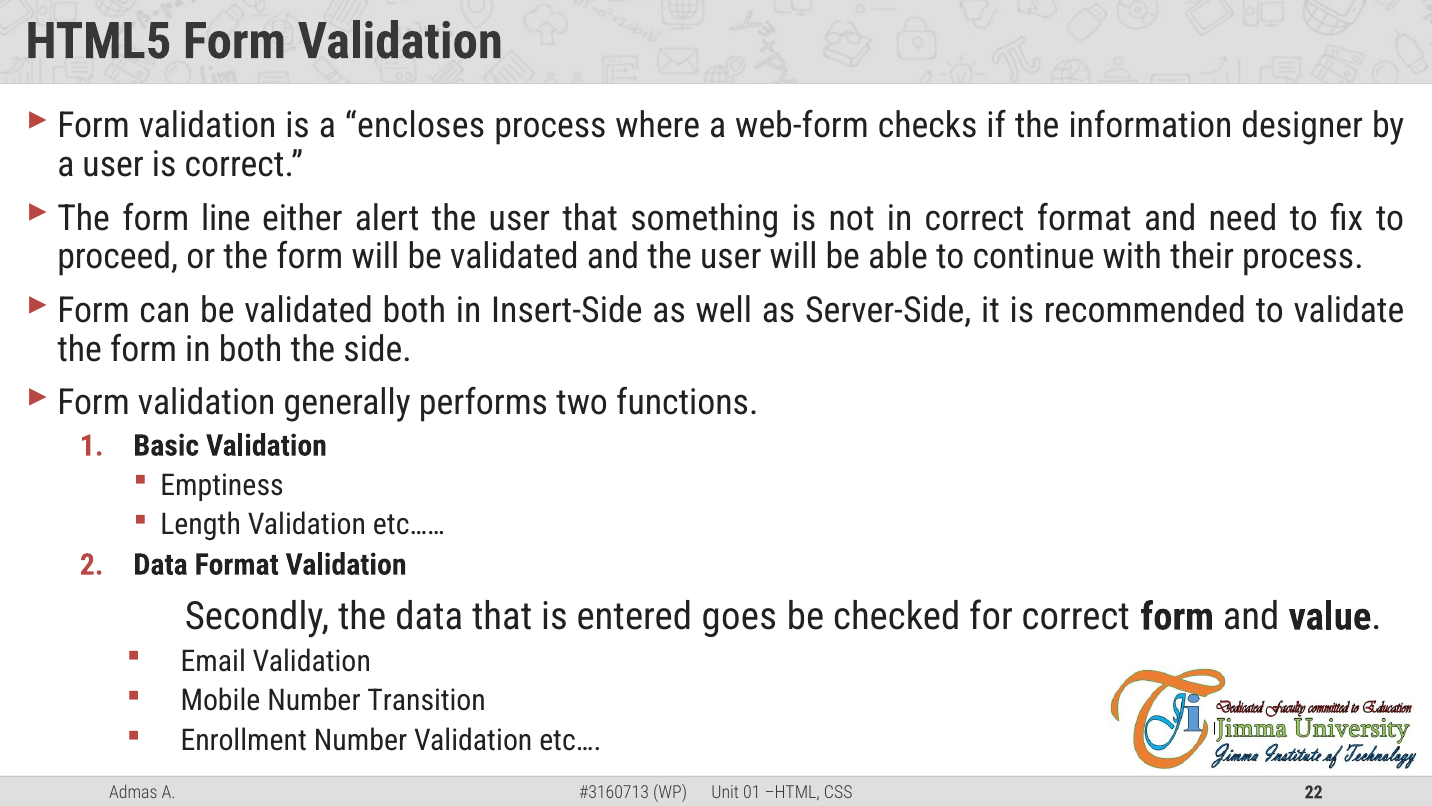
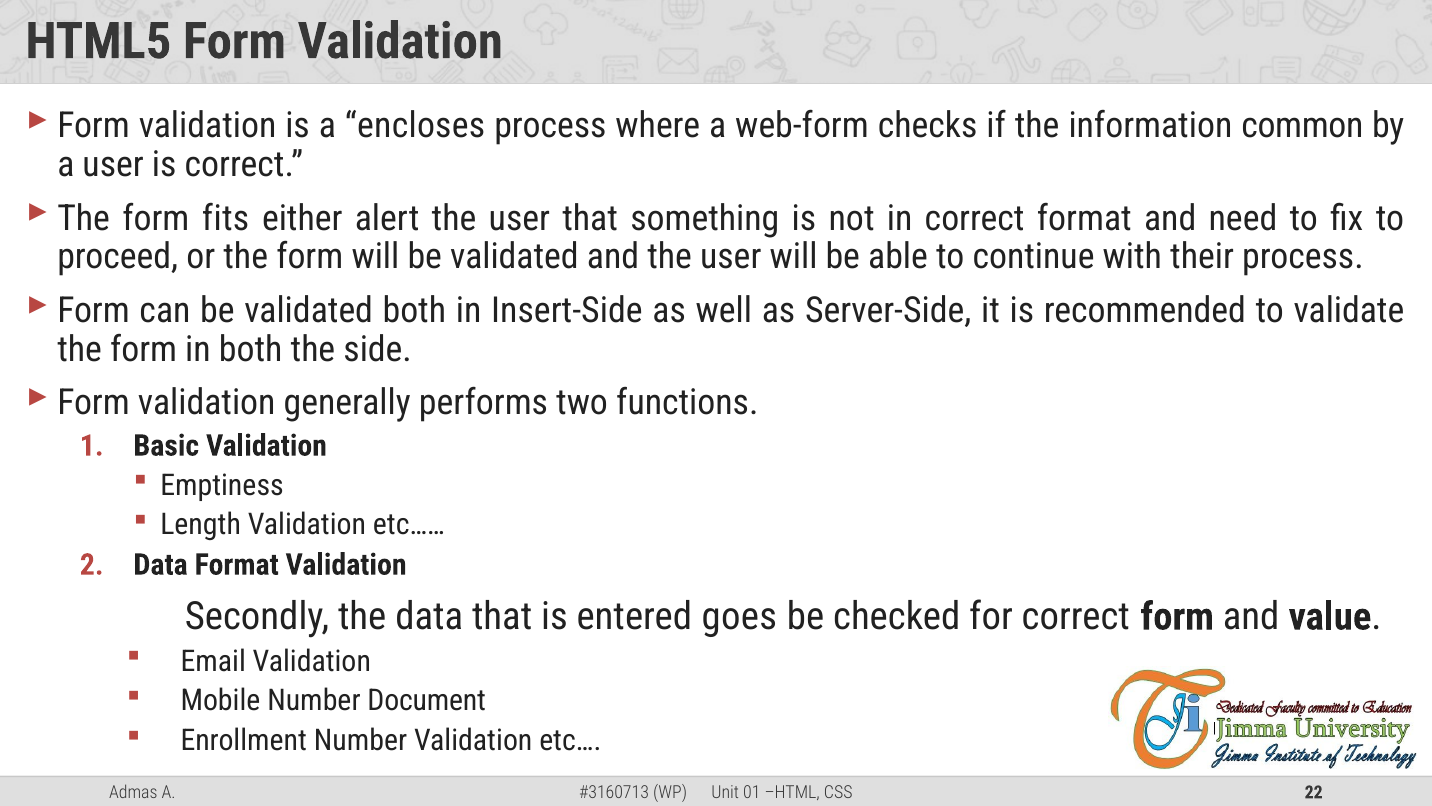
designer: designer -> common
line: line -> fits
Transition: Transition -> Document
